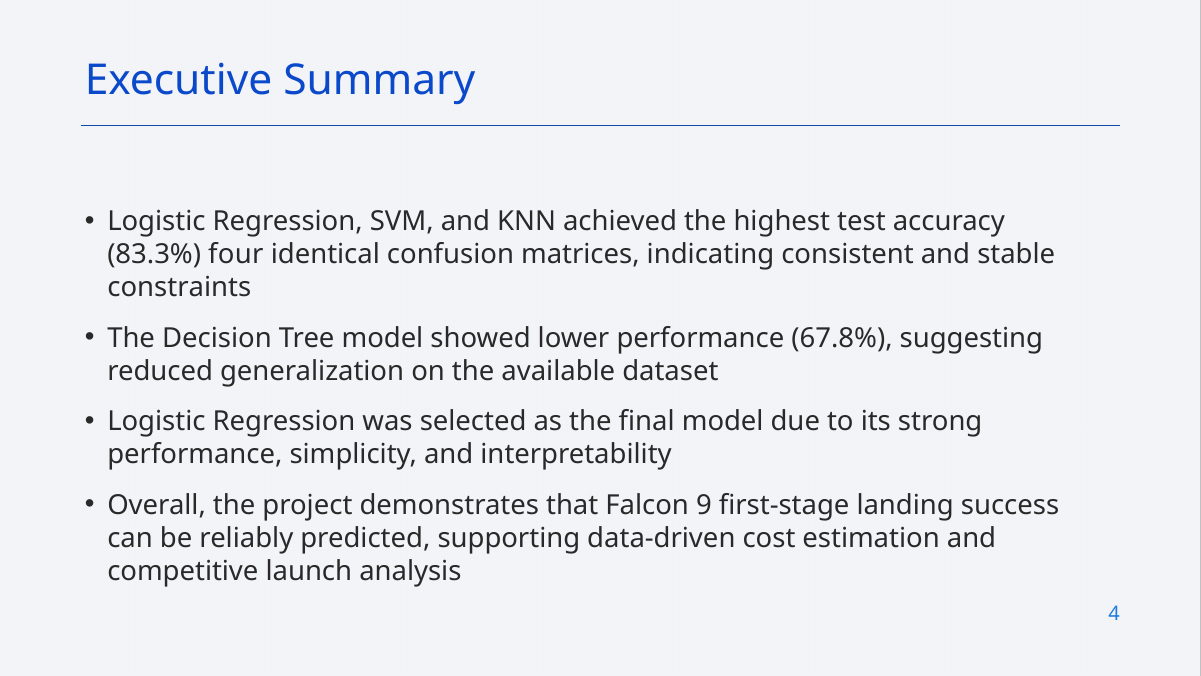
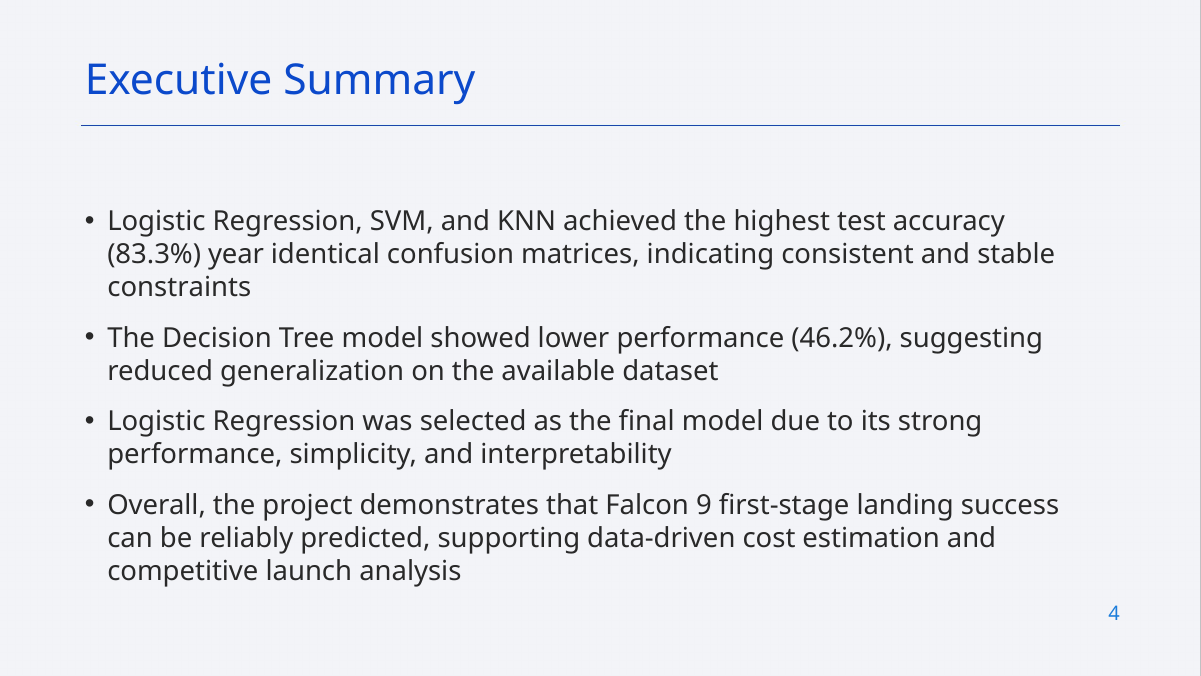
four: four -> year
67.8%: 67.8% -> 46.2%
